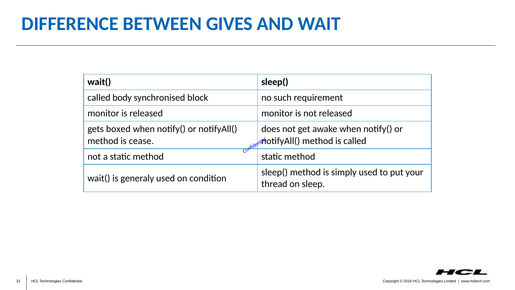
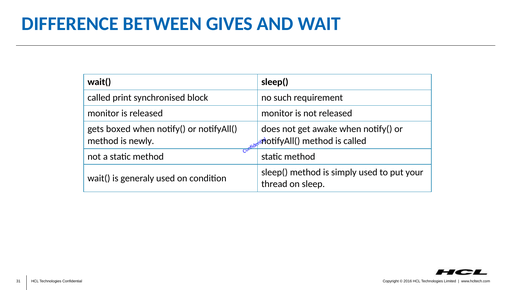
body: body -> print
cease: cease -> newly
